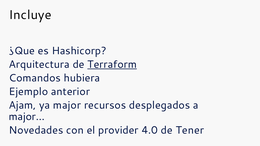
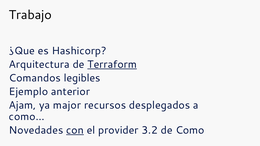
Incluye: Incluye -> Trabajo
hubiera: hubiera -> legibles
major…: major… -> como…
con underline: none -> present
4.0: 4.0 -> 3.2
Tener: Tener -> Como
